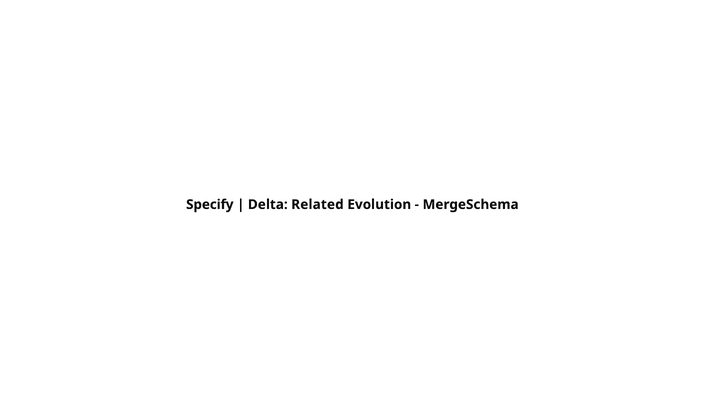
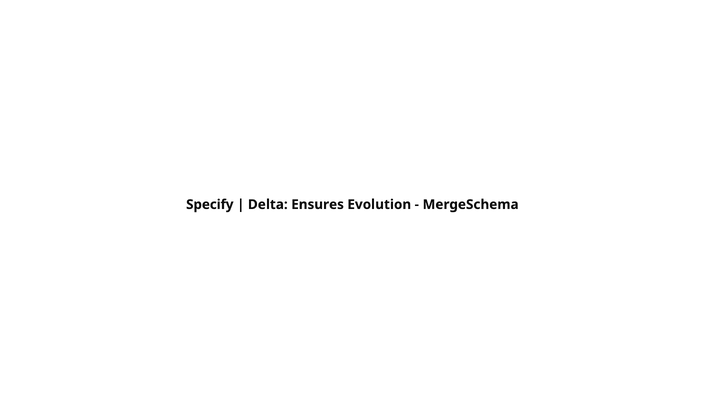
Related: Related -> Ensures
